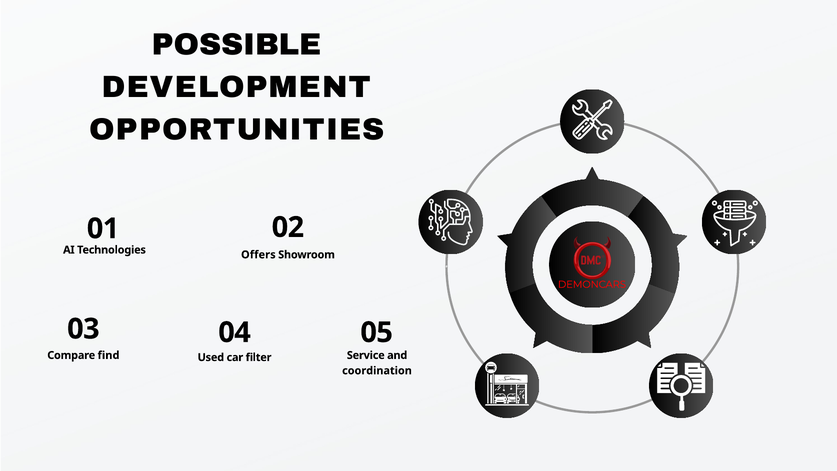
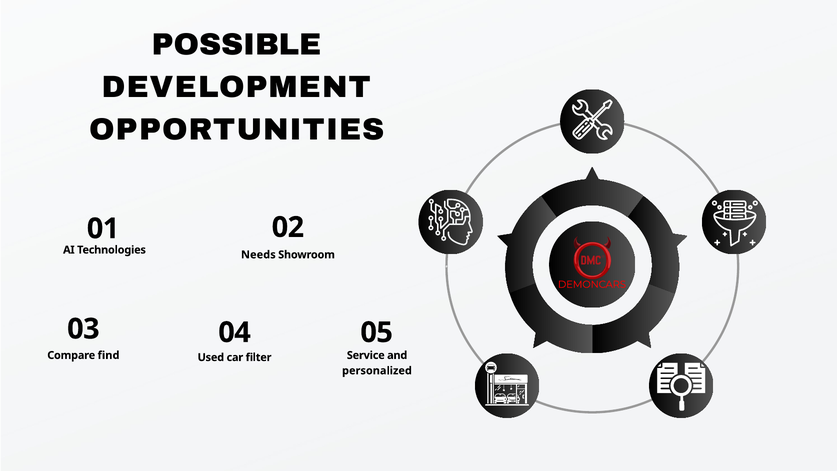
Offers: Offers -> Needs
coordination: coordination -> personalized
